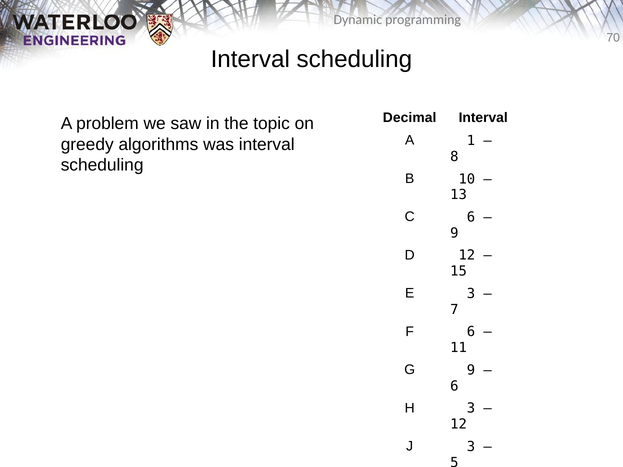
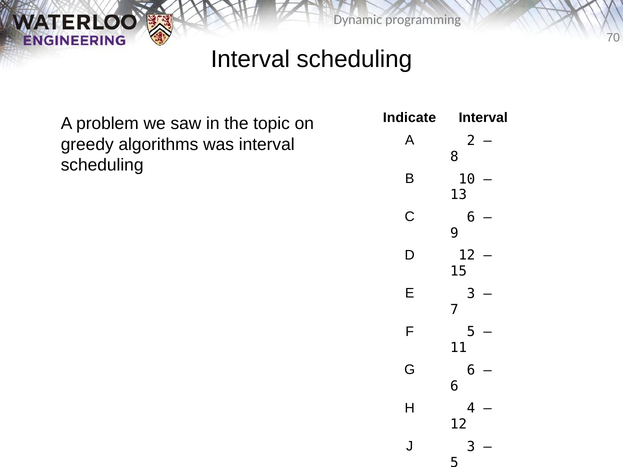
Decimal: Decimal -> Indicate
A 1: 1 -> 2
F 6: 6 -> 5
G 9: 9 -> 6
H 3: 3 -> 4
